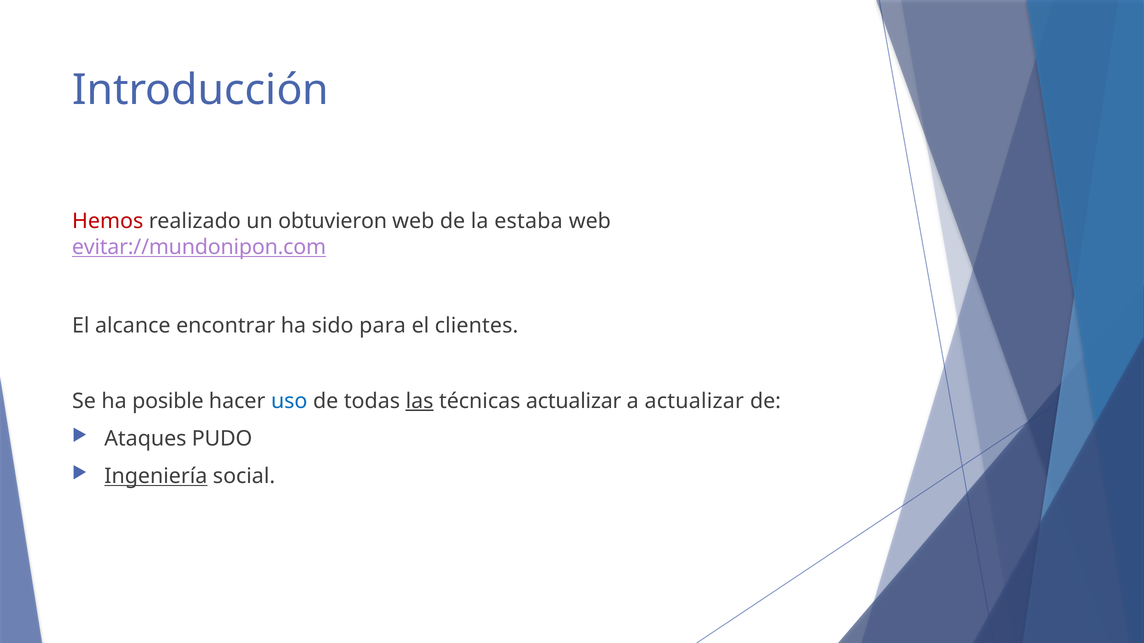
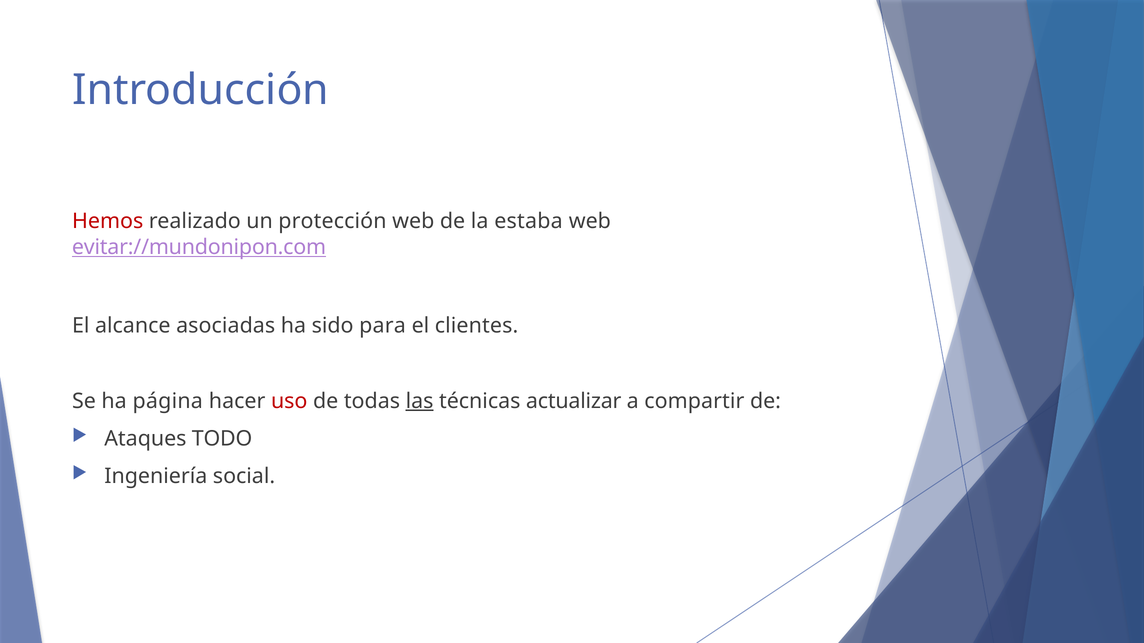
obtuvieron: obtuvieron -> protección
encontrar: encontrar -> asociadas
posible: posible -> página
uso colour: blue -> red
a actualizar: actualizar -> compartir
PUDO: PUDO -> TODO
Ingeniería underline: present -> none
